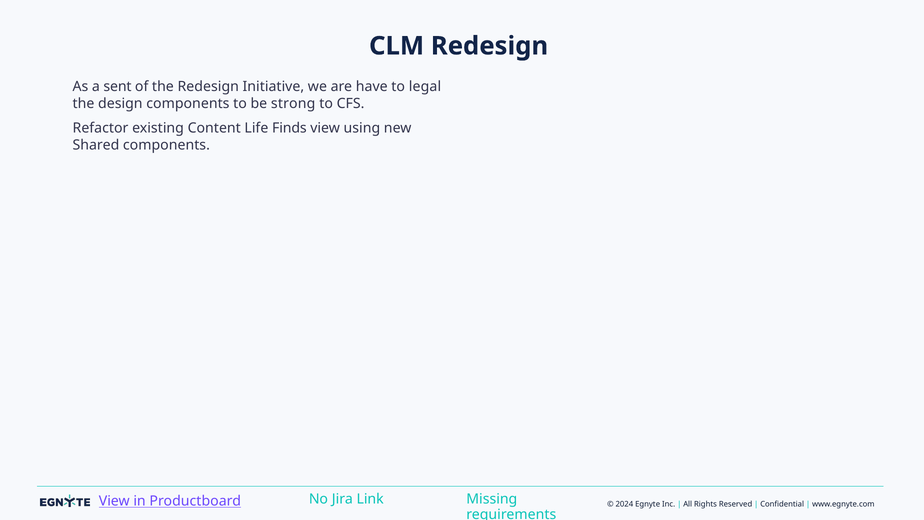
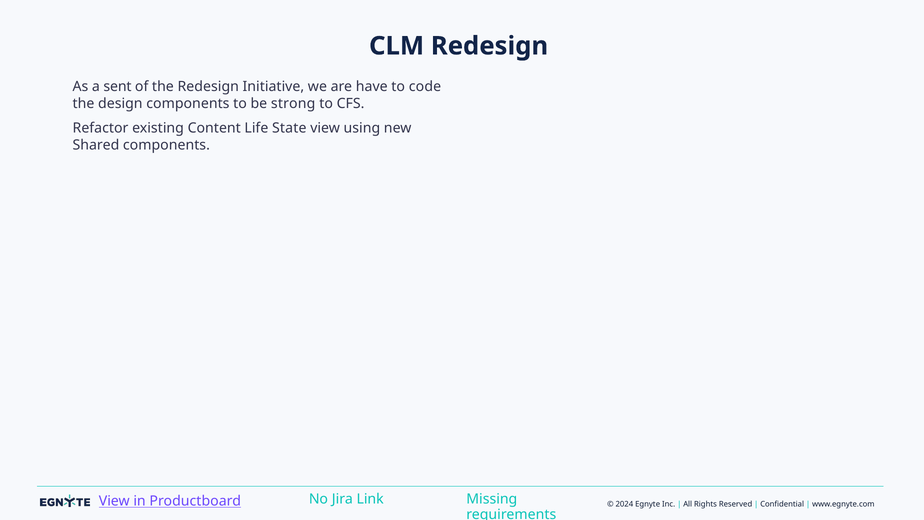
legal: legal -> code
Finds: Finds -> State
